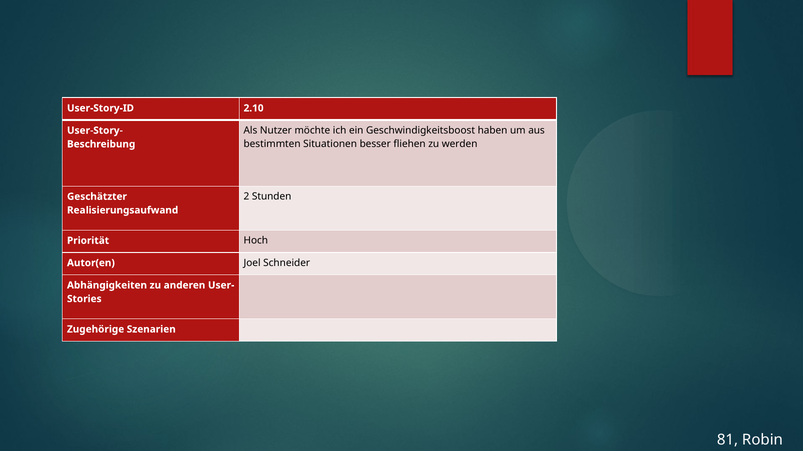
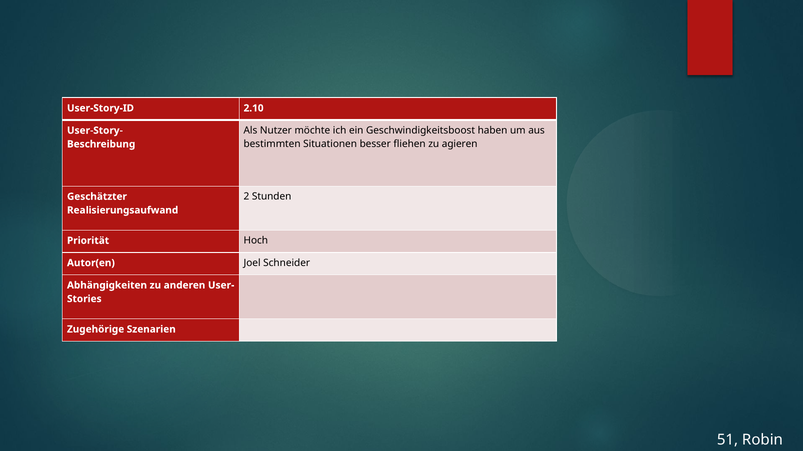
werden: werden -> agieren
81: 81 -> 51
